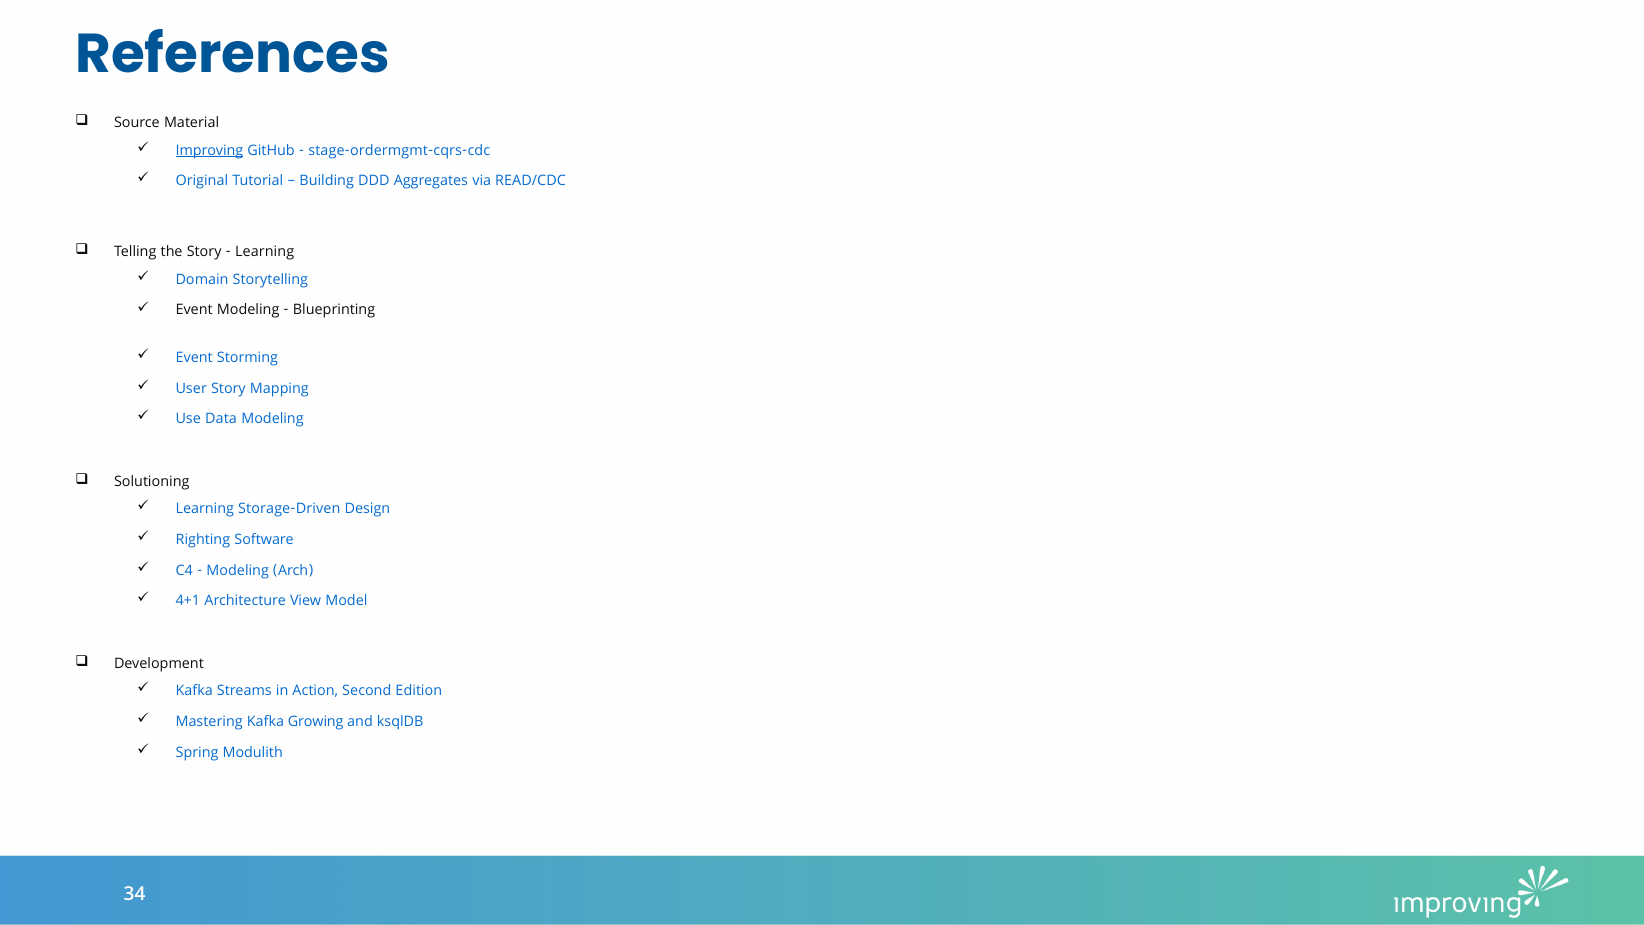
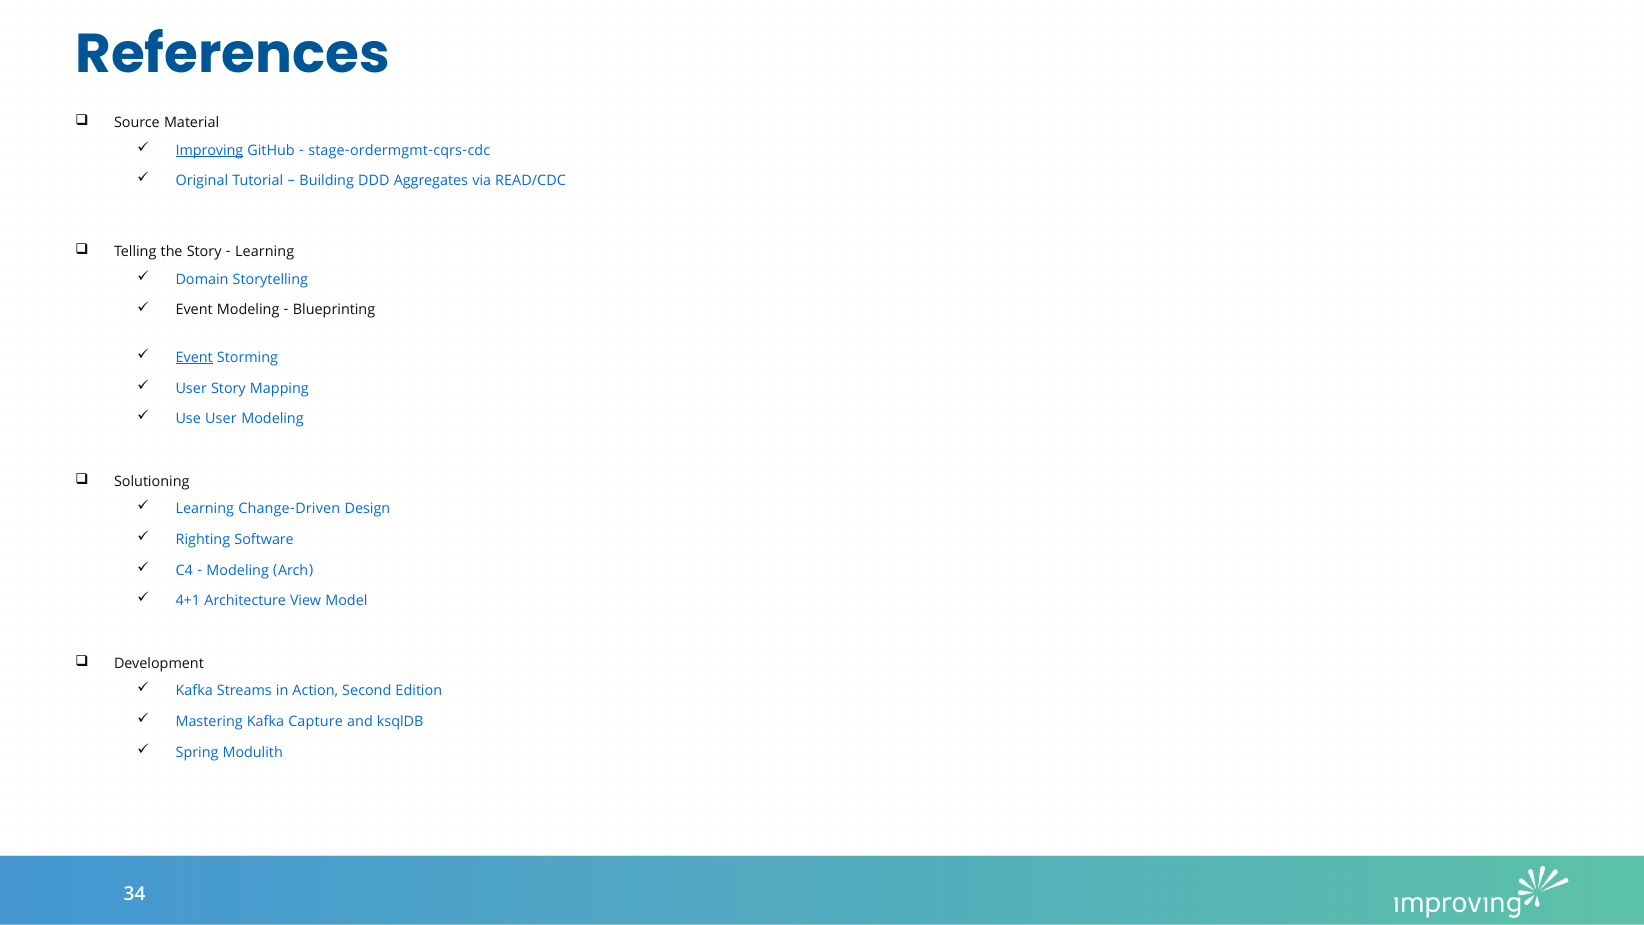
Event at (194, 357) underline: none -> present
Use Data: Data -> User
Storage-Driven: Storage-Driven -> Change-Driven
Growing: Growing -> Capture
